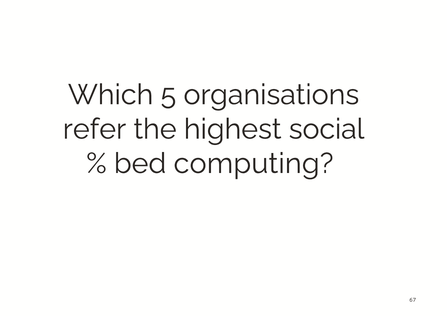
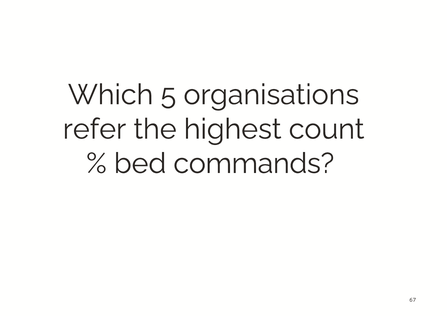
social: social -> count
computing: computing -> commands
